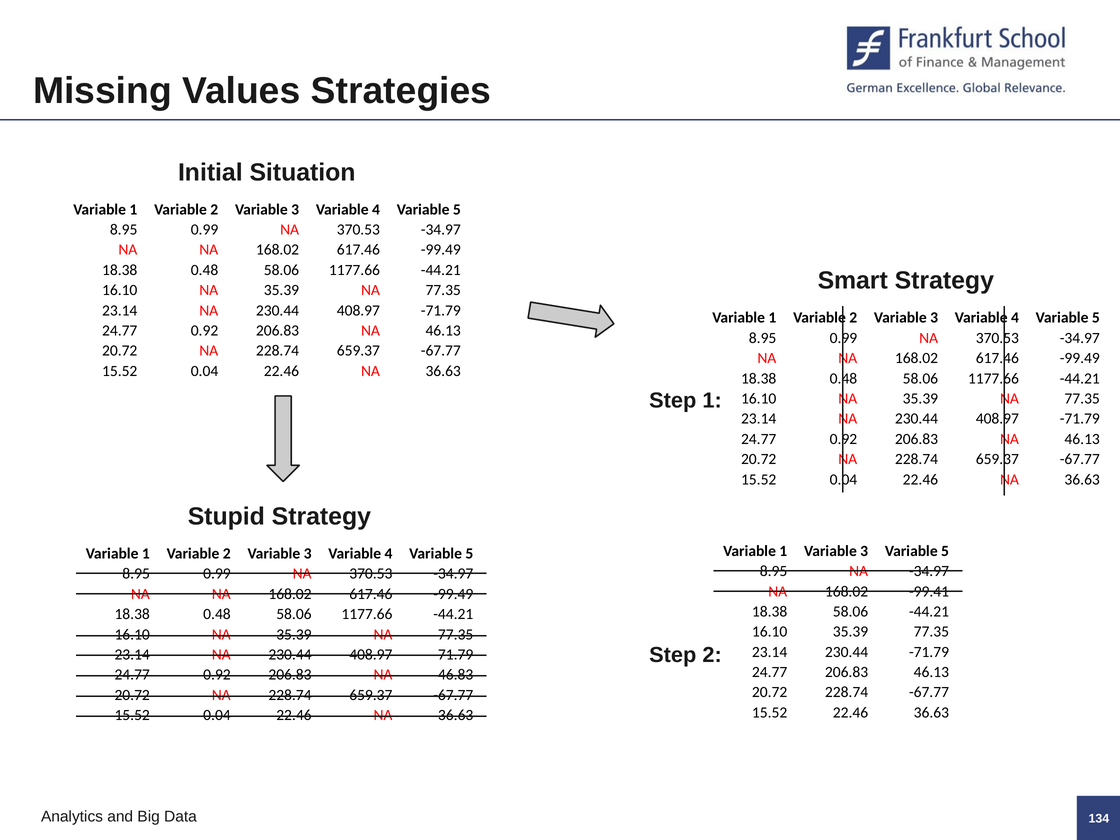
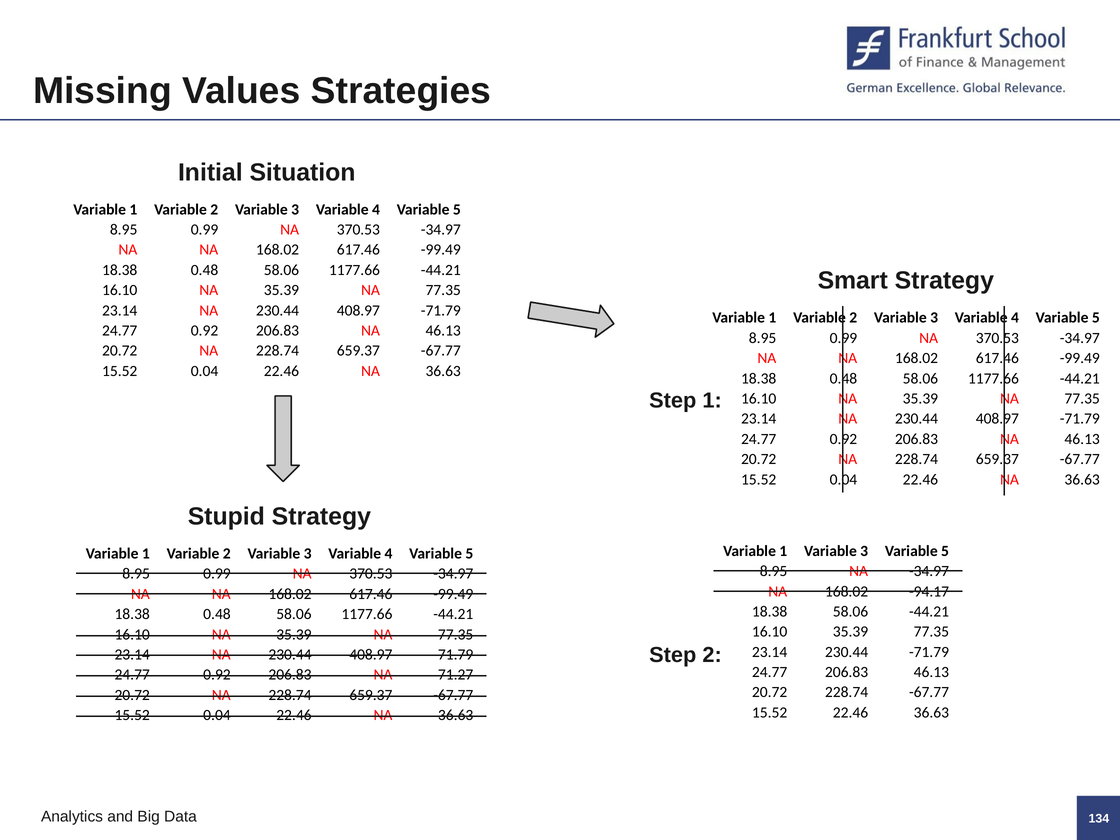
-99.41: -99.41 -> -94.17
46.83: 46.83 -> 71.27
